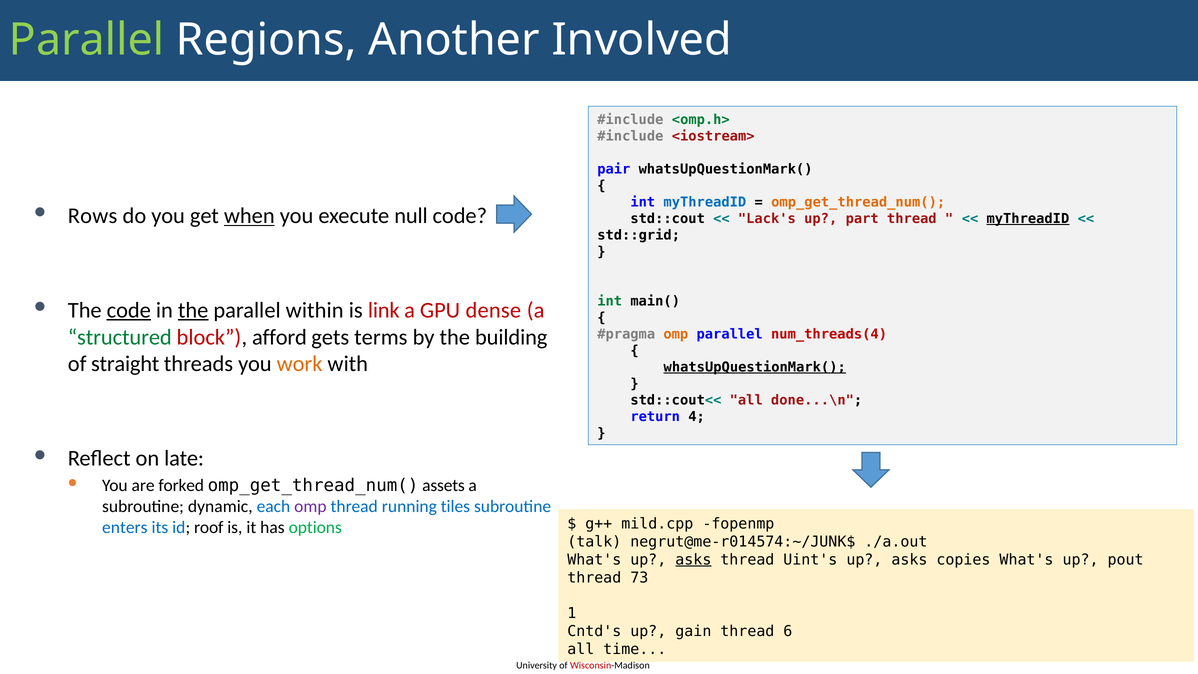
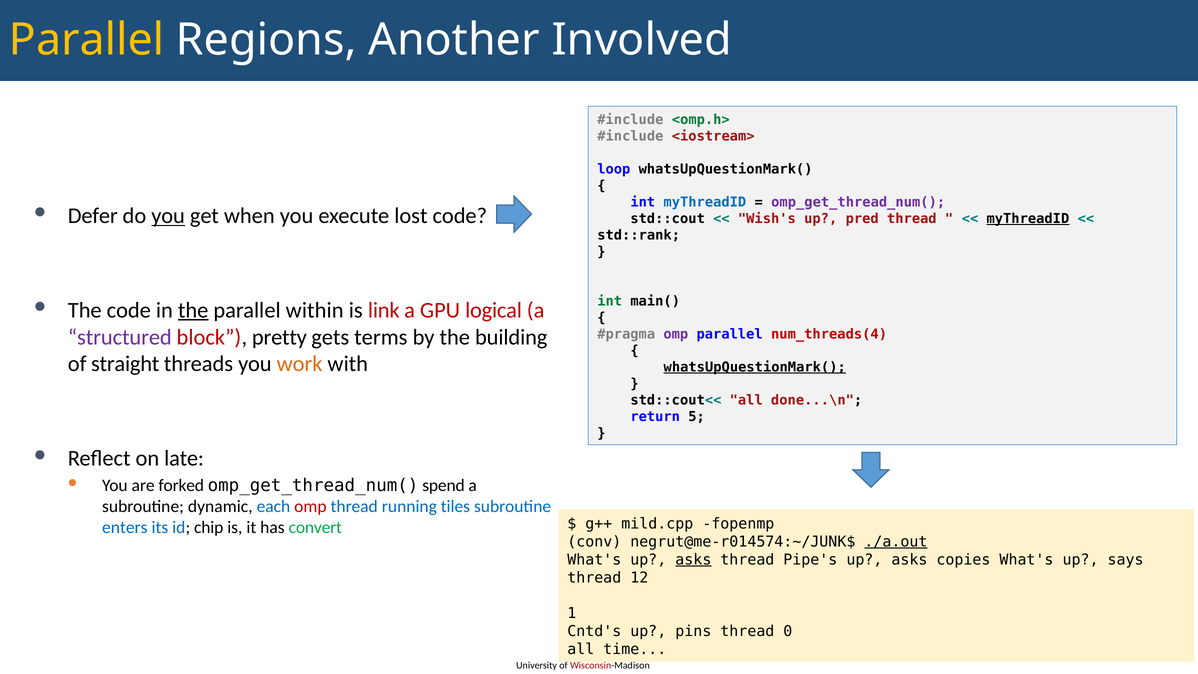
Parallel at (87, 40) colour: light green -> yellow
pair: pair -> loop
omp_get_thread_num( at (858, 202) colour: orange -> purple
Rows: Rows -> Defer
you at (168, 216) underline: none -> present
when underline: present -> none
null: null -> lost
Lack's: Lack's -> Wish's
part: part -> pred
std::grid: std::grid -> std::rank
code at (129, 310) underline: present -> none
dense: dense -> logical
structured colour: green -> purple
afford: afford -> pretty
omp at (676, 334) colour: orange -> purple
4: 4 -> 5
assets: assets -> spend
omp at (310, 506) colour: purple -> red
roof: roof -> chip
options: options -> convert
talk: talk -> conv
./a.out underline: none -> present
Uint's: Uint's -> Pipe's
pout: pout -> says
73: 73 -> 12
gain: gain -> pins
6: 6 -> 0
